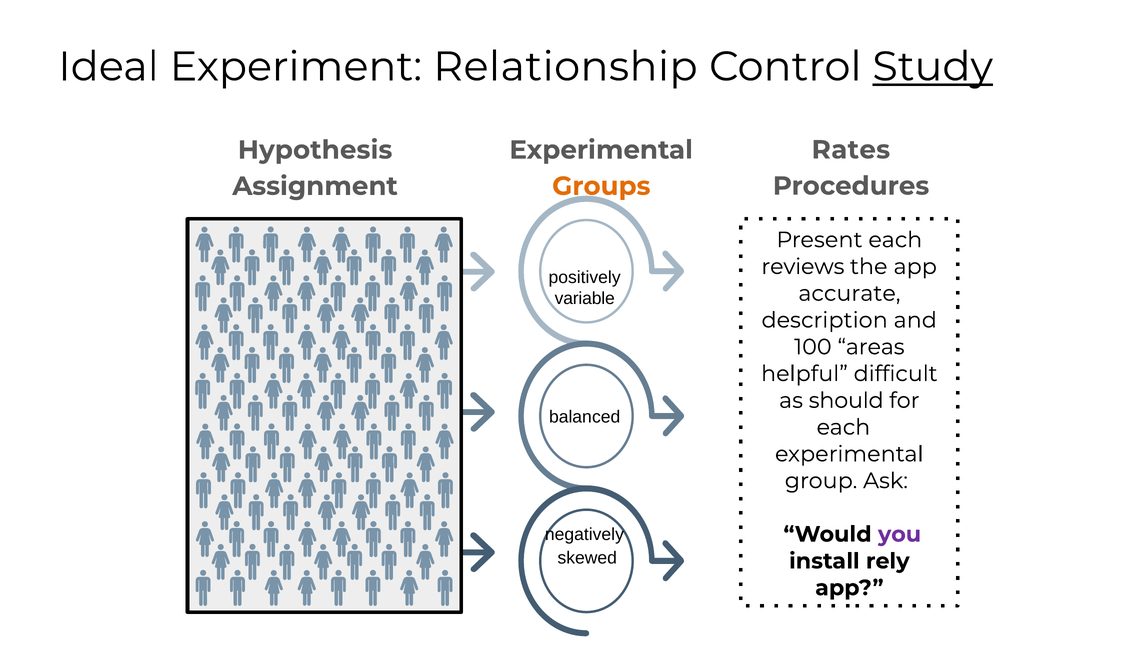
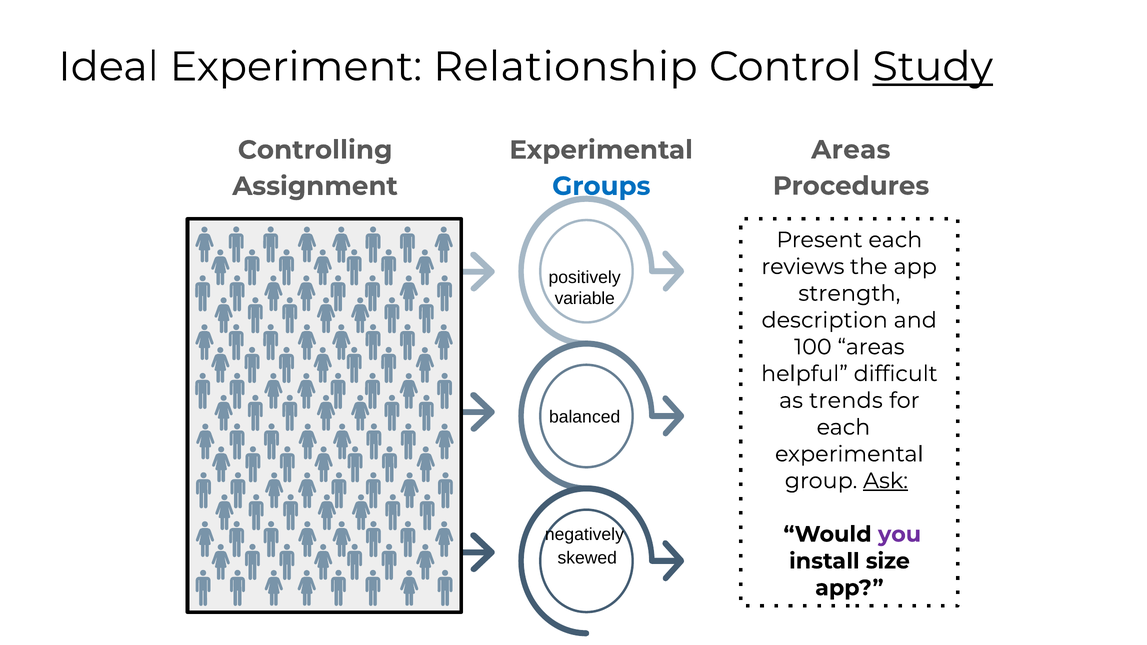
Rates at (851, 150): Rates -> Areas
Hypothesis: Hypothesis -> Controlling
Groups colour: orange -> blue
accurate: accurate -> strength
should: should -> trends
Ask underline: none -> present
rely: rely -> size
